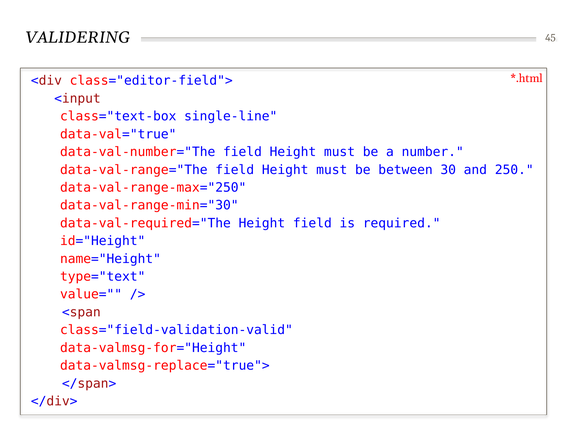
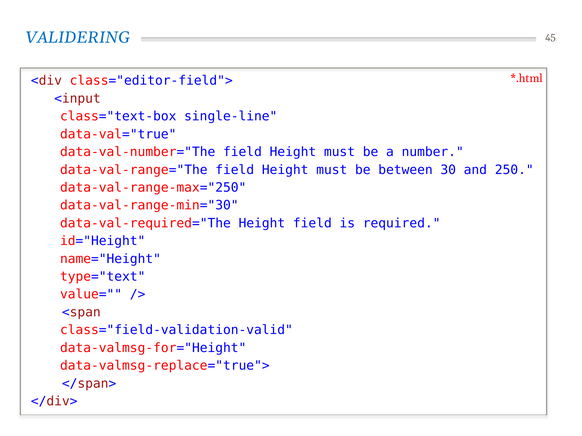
VALIDERING colour: black -> blue
